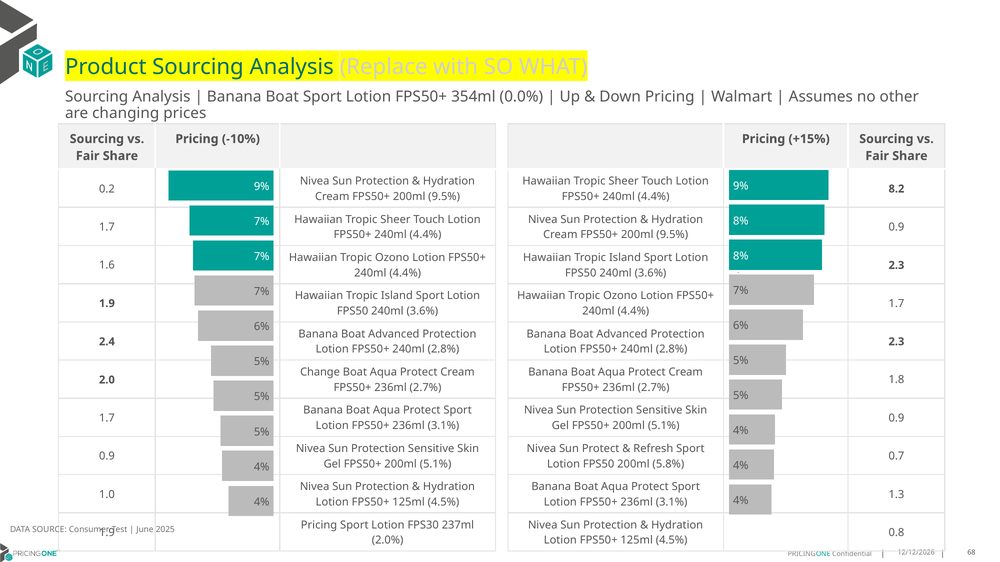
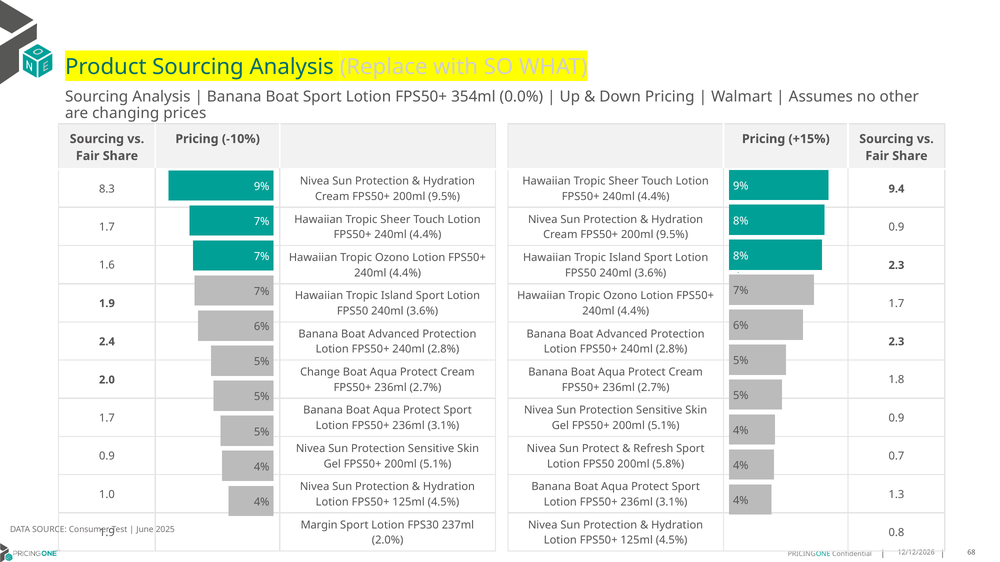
0.2: 0.2 -> 8.3
8.2: 8.2 -> 9.4
Pricing at (319, 525): Pricing -> Margin
